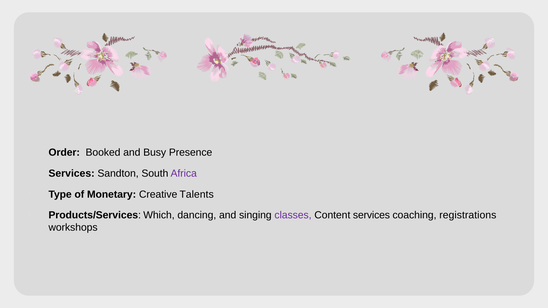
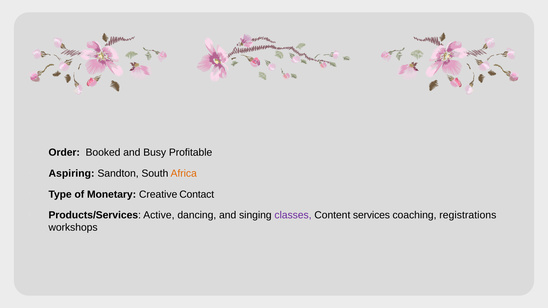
Presence: Presence -> Profitable
Services at (72, 174): Services -> Aspiring
Africa colour: purple -> orange
Talents: Talents -> Contact
Which: Which -> Active
